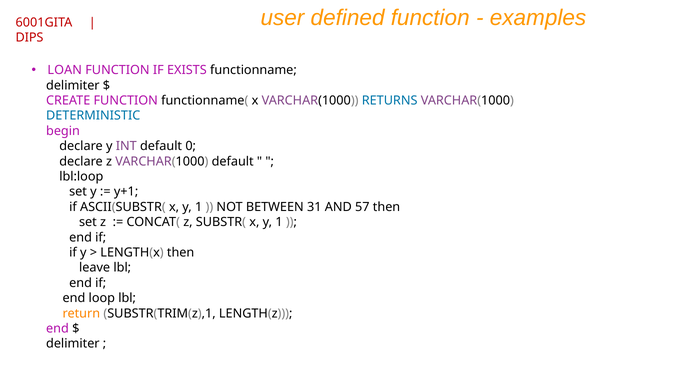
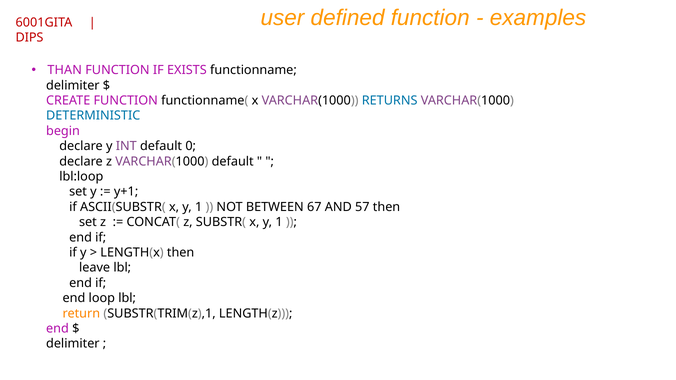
LOAN: LOAN -> THAN
31: 31 -> 67
